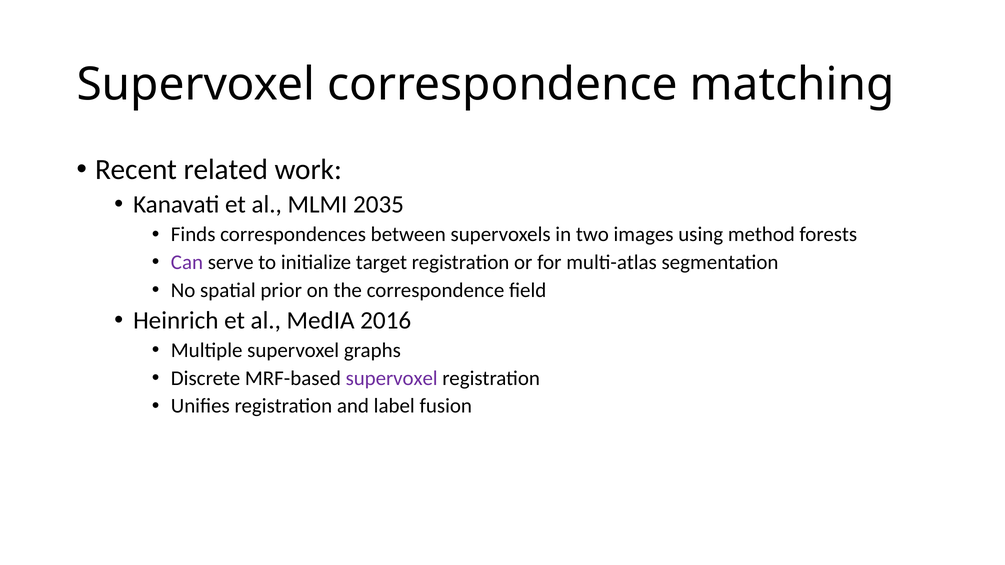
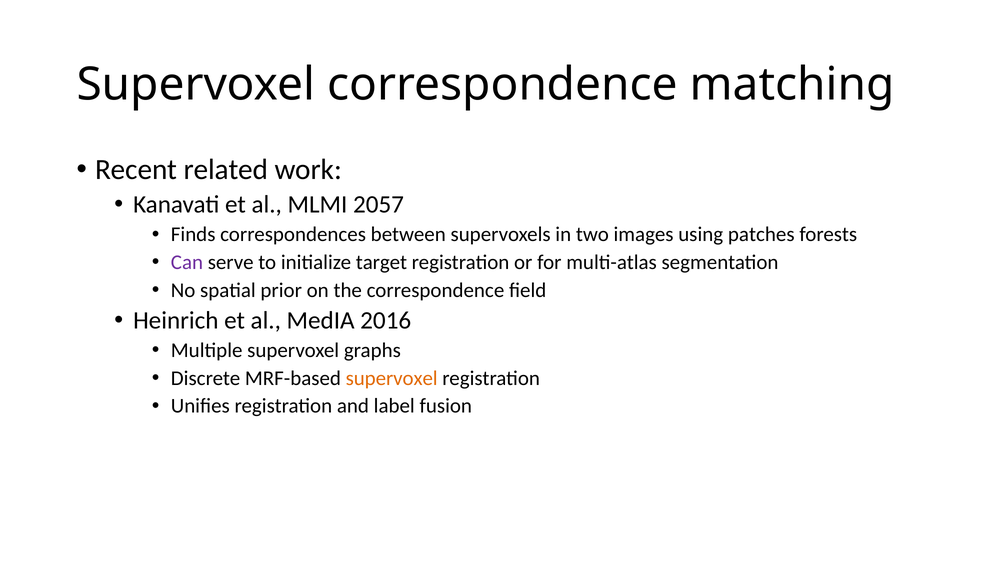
2035: 2035 -> 2057
method: method -> patches
supervoxel at (392, 378) colour: purple -> orange
